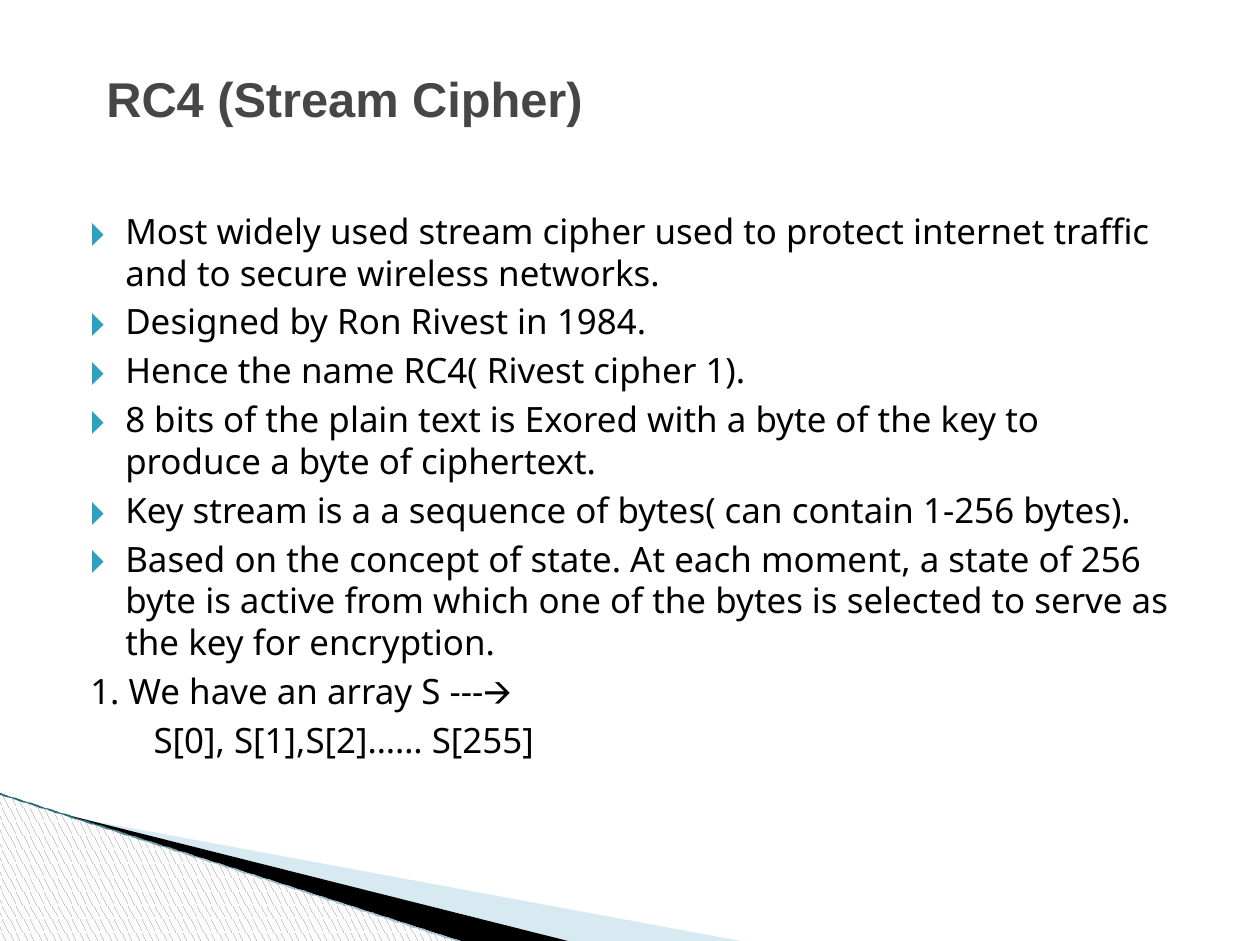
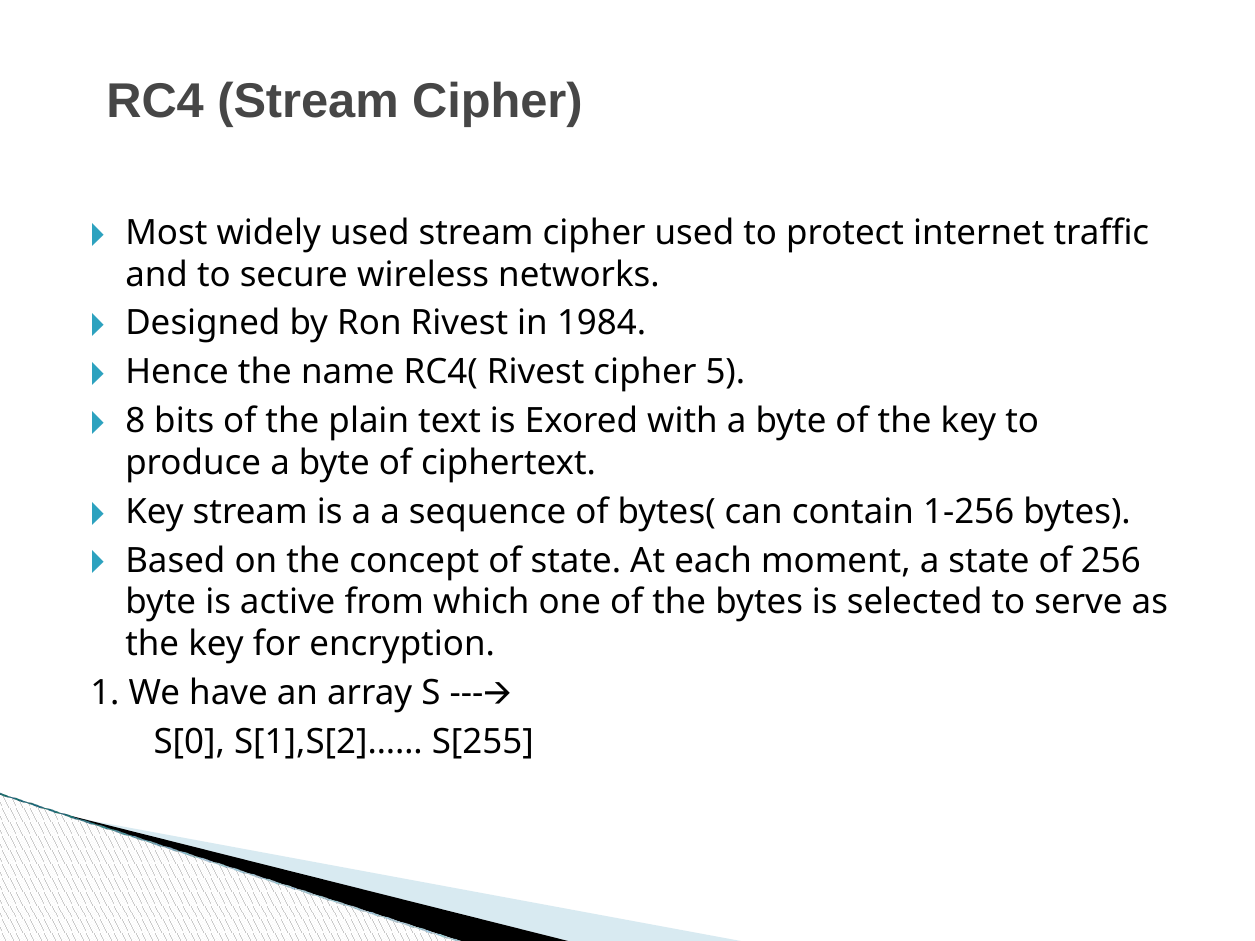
cipher 1: 1 -> 5
